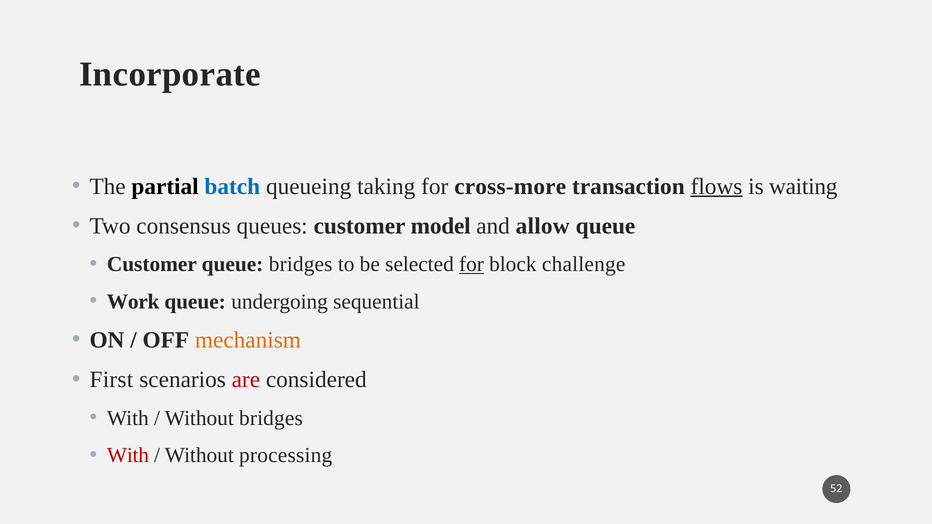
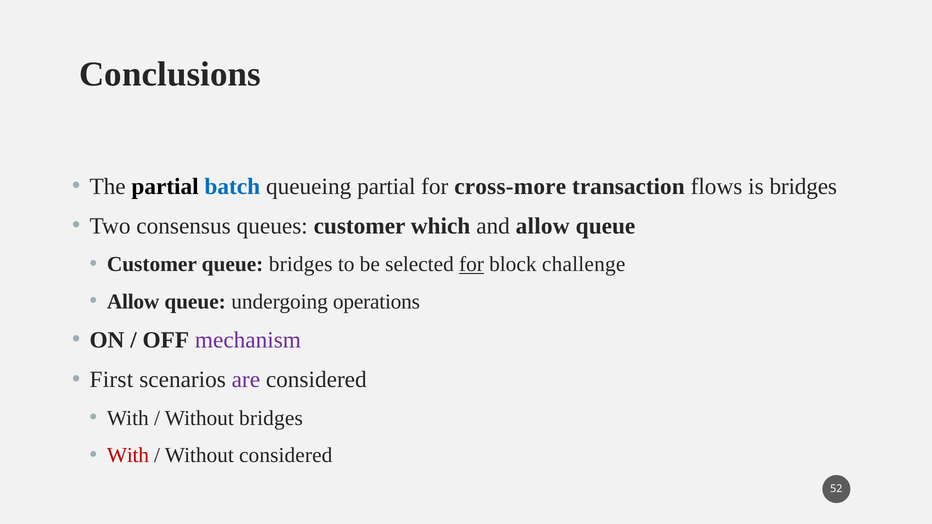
Incorporate: Incorporate -> Conclusions
queueing taking: taking -> partial
flows underline: present -> none
is waiting: waiting -> bridges
model: model -> which
Work at (133, 302): Work -> Allow
sequential: sequential -> operations
mechanism colour: orange -> purple
are colour: red -> purple
Without processing: processing -> considered
